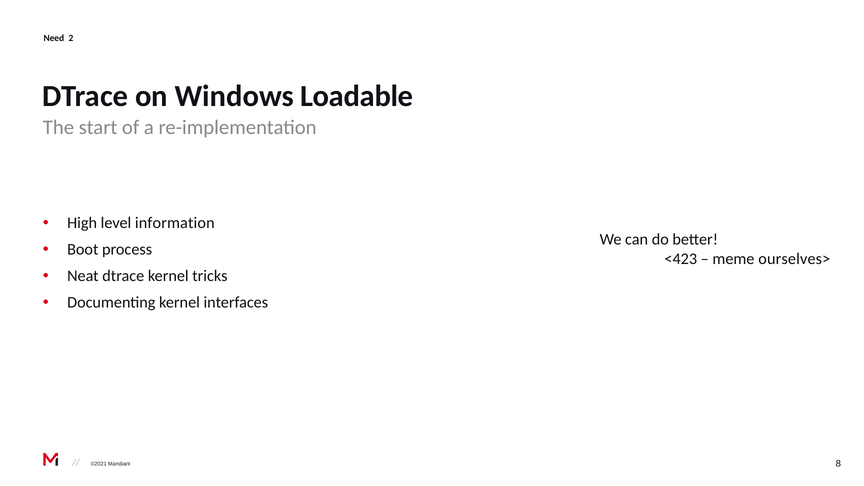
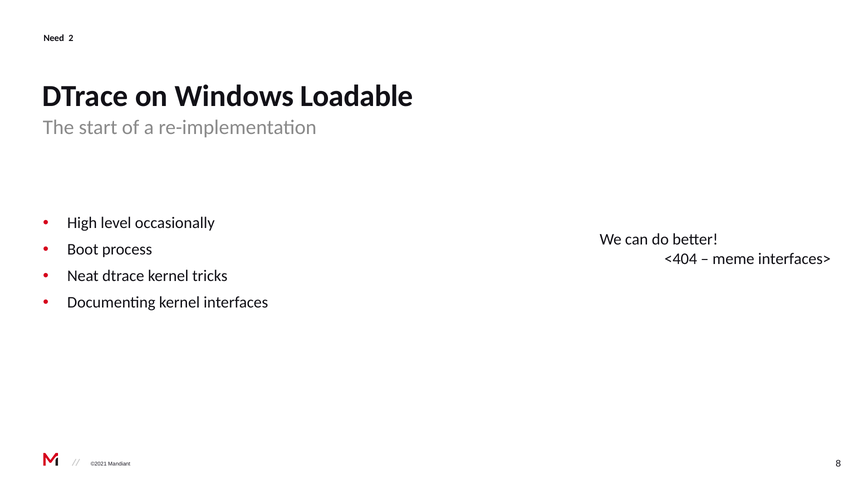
information: information -> occasionally
<423: <423 -> <404
ourselves>: ourselves> -> interfaces>
